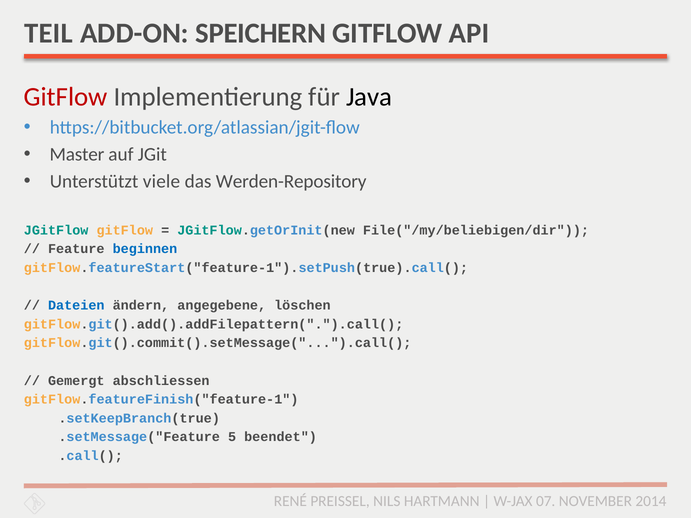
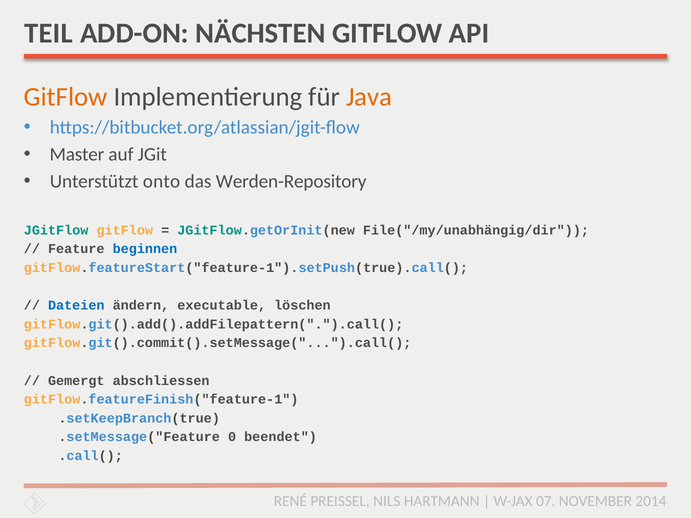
SPEICHERN: SPEICHERN -> NÄCHSTEN
GitFlow at (66, 97) colour: red -> orange
Java colour: black -> orange
viele: viele -> onto
File("/my/beliebigen/dir: File("/my/beliebigen/dir -> File("/my/unabhängig/dir
angegebene: angegebene -> executable
5: 5 -> 0
